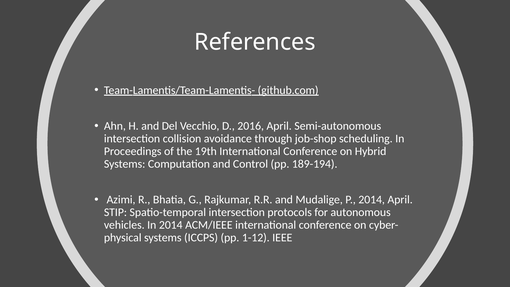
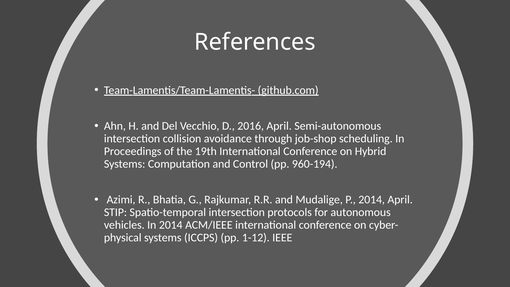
189-194: 189-194 -> 960-194
